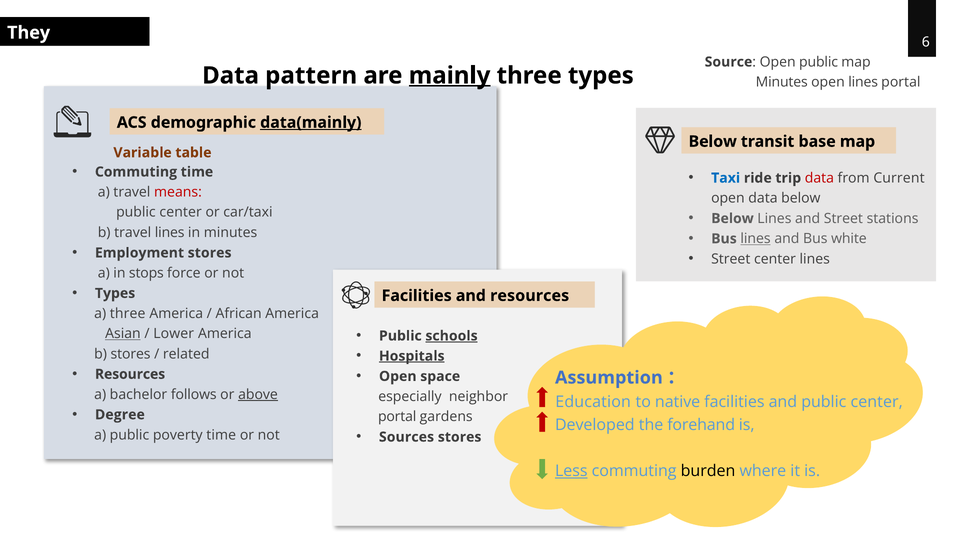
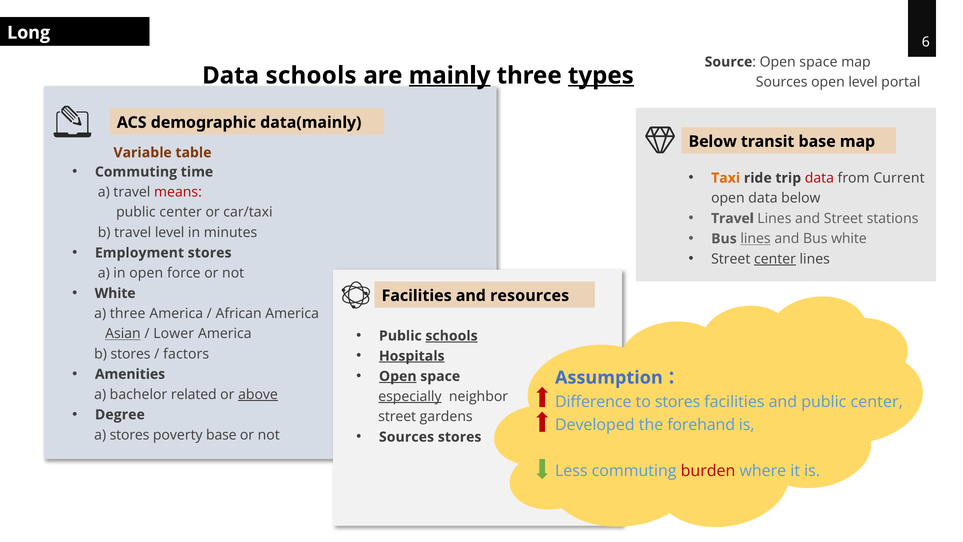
They: They -> Long
Source Open public: public -> space
Data pattern: pattern -> schools
types at (601, 76) underline: none -> present
Minutes at (782, 82): Minutes -> Sources
open lines: lines -> level
data(mainly underline: present -> none
Taxi colour: blue -> orange
Below at (732, 218): Below -> Travel
travel lines: lines -> level
center at (775, 259) underline: none -> present
in stops: stops -> open
Types at (115, 293): Types -> White
related: related -> factors
Resources at (130, 374): Resources -> Amenities
Open at (398, 376) underline: none -> present
follows: follows -> related
especially underline: none -> present
Education: Education -> Difference
to native: native -> stores
portal at (397, 417): portal -> street
a public: public -> stores
poverty time: time -> base
Less underline: present -> none
burden colour: black -> red
